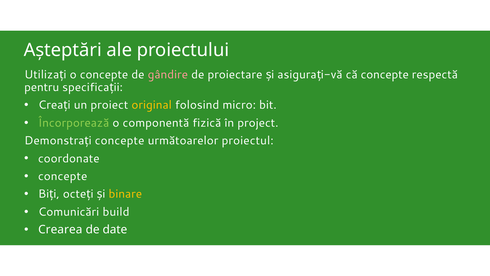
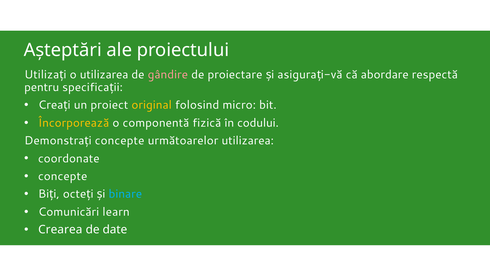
o concepte: concepte -> utilizarea
că concepte: concepte -> abordare
Încorporează colour: light green -> yellow
project: project -> codului
următoarelor proiectul: proiectul -> utilizarea
binare colour: yellow -> light blue
build: build -> learn
